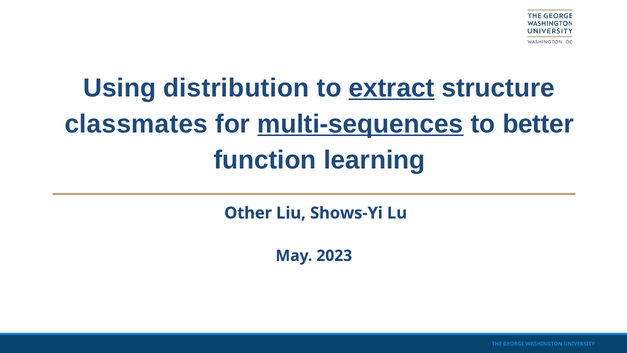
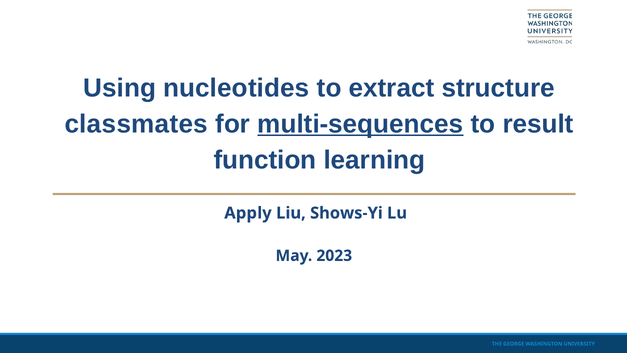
distribution: distribution -> nucleotides
extract underline: present -> none
better: better -> result
Other: Other -> Apply
